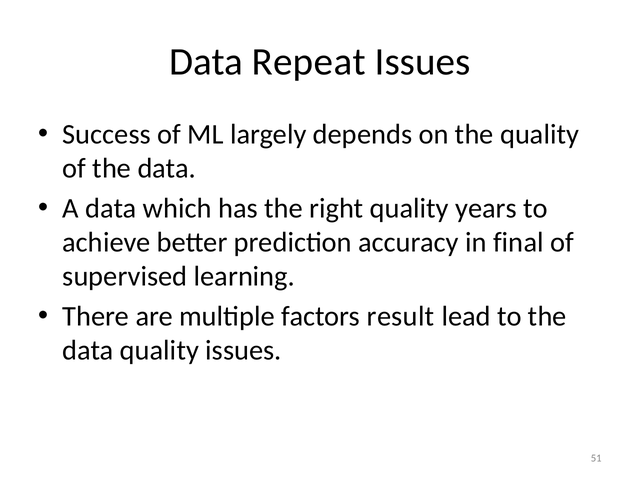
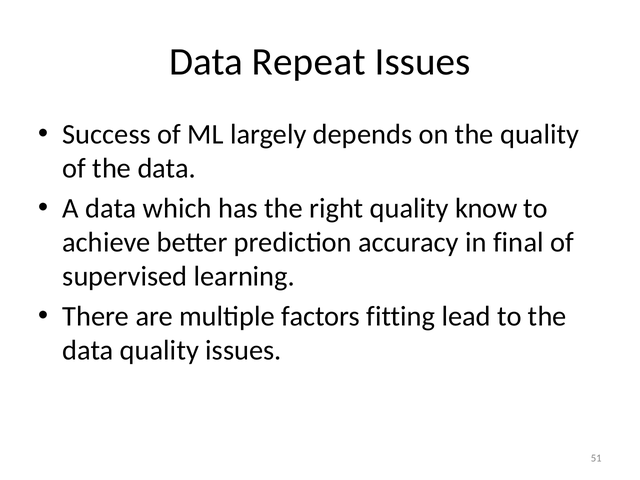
years: years -> know
result: result -> fitting
